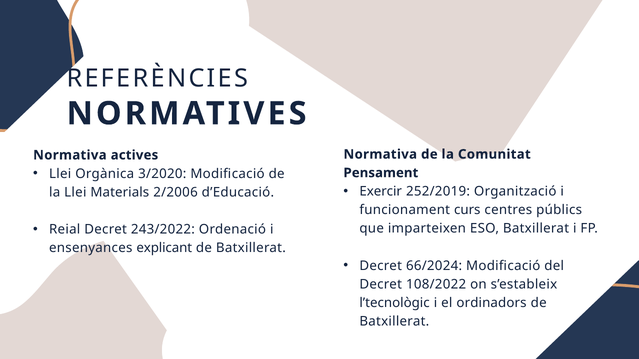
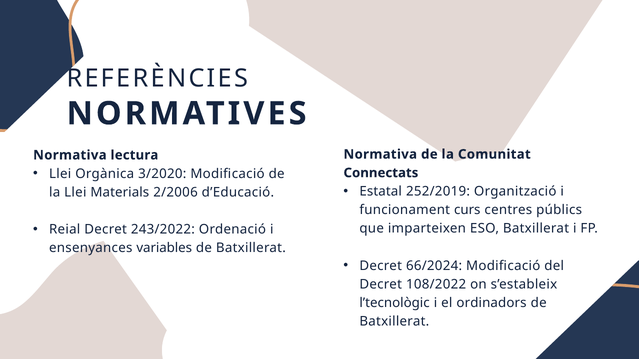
actives: actives -> lectura
Pensament: Pensament -> Connectats
Exercir: Exercir -> Estatal
explicant: explicant -> variables
